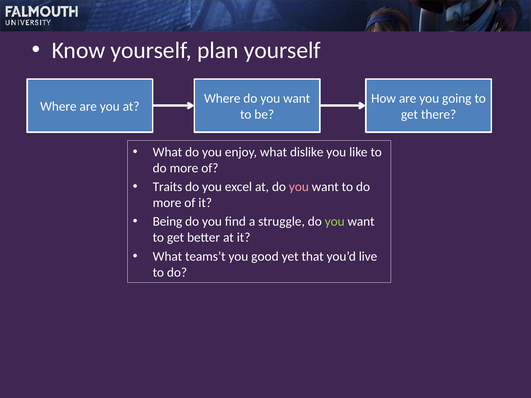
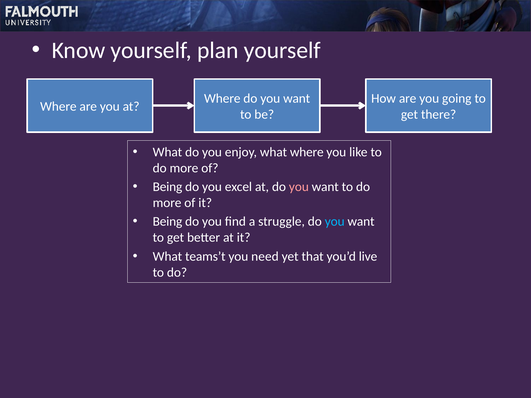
what dislike: dislike -> where
Traits at (167, 187): Traits -> Being
you at (335, 222) colour: light green -> light blue
good: good -> need
